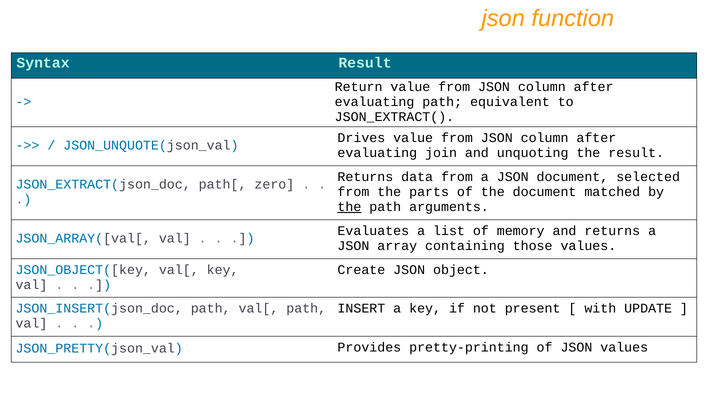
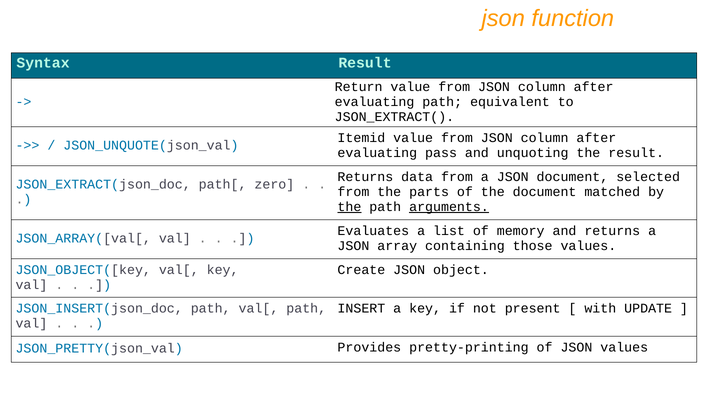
Drives: Drives -> Itemid
join: join -> pass
arguments underline: none -> present
